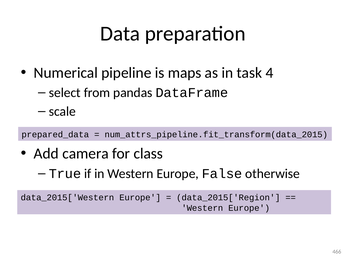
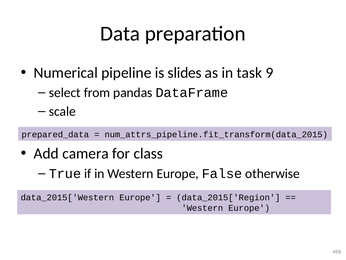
maps: maps -> slides
4: 4 -> 9
